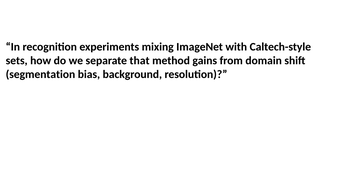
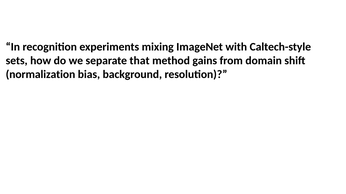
segmentation: segmentation -> normalization
